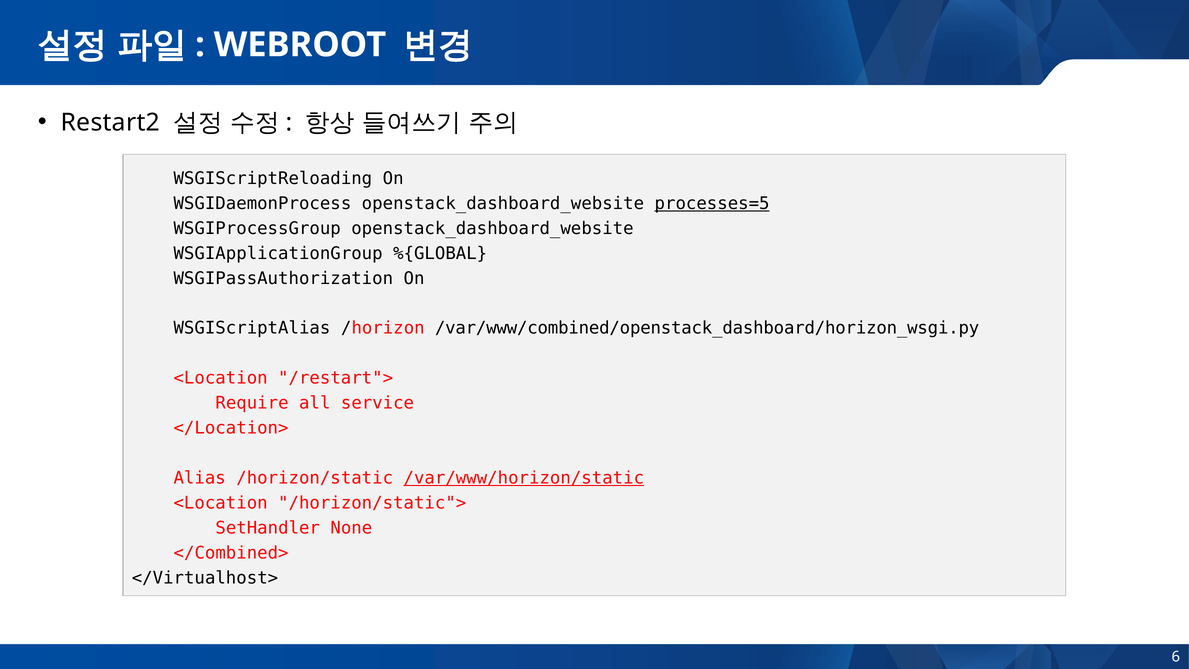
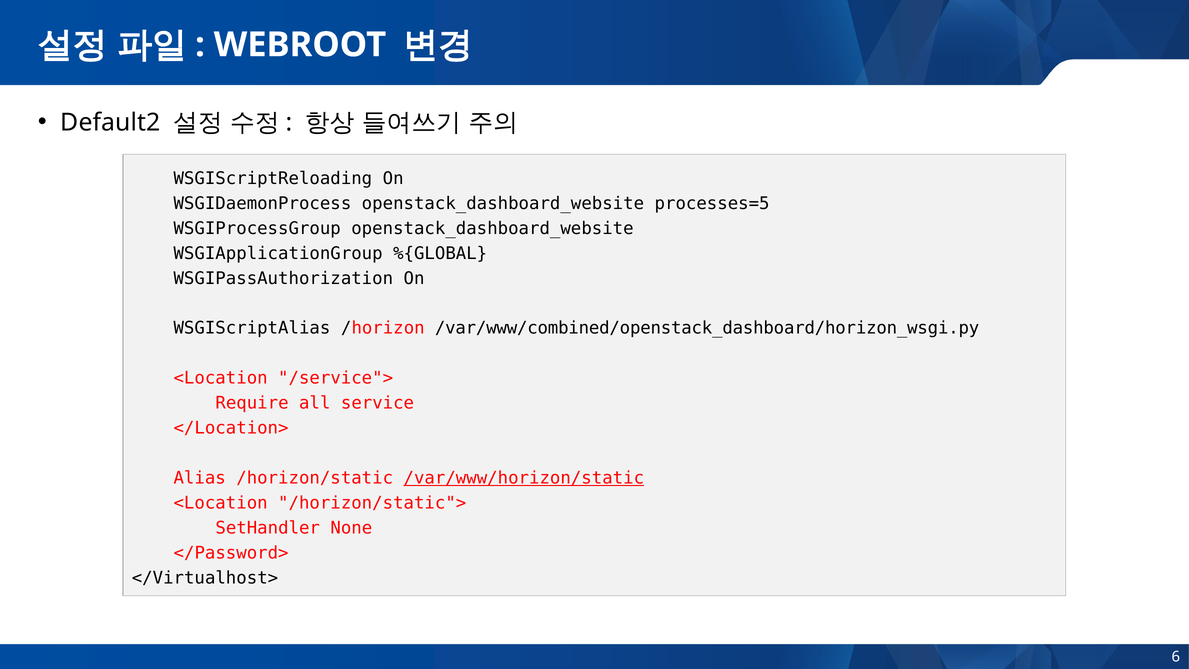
Restart2: Restart2 -> Default2
processes=5 underline: present -> none
/restart">: /restart"> -> /service">
</Combined>: </Combined> -> </Password>
